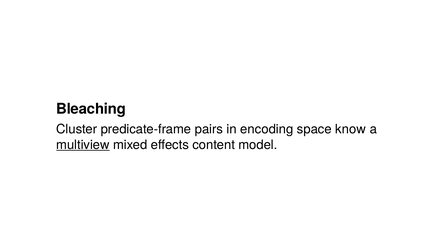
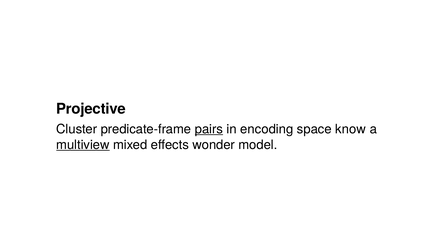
Bleaching: Bleaching -> Projective
pairs underline: none -> present
content: content -> wonder
